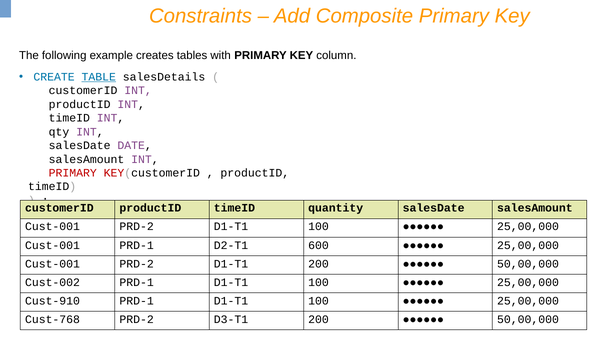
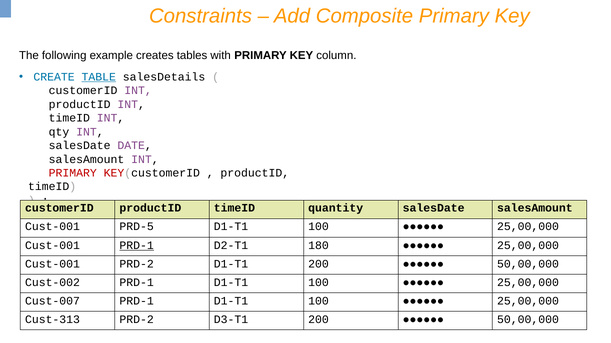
PRD-2 at (137, 227): PRD-2 -> PRD-5
PRD-1 at (137, 246) underline: none -> present
600: 600 -> 180
Cust-910: Cust-910 -> Cust-007
Cust-768: Cust-768 -> Cust-313
